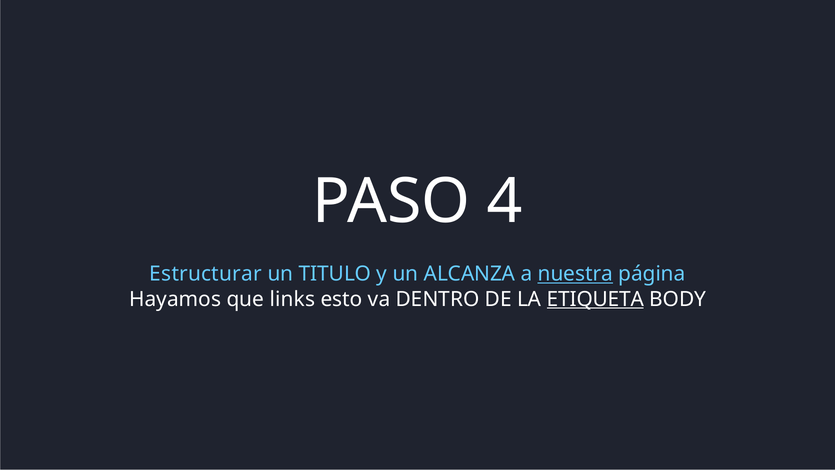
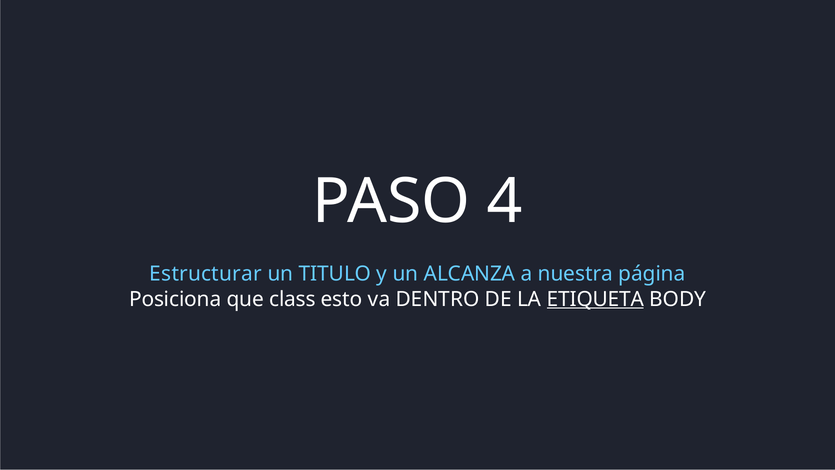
nuestra underline: present -> none
Hayamos: Hayamos -> Posiciona
links: links -> class
